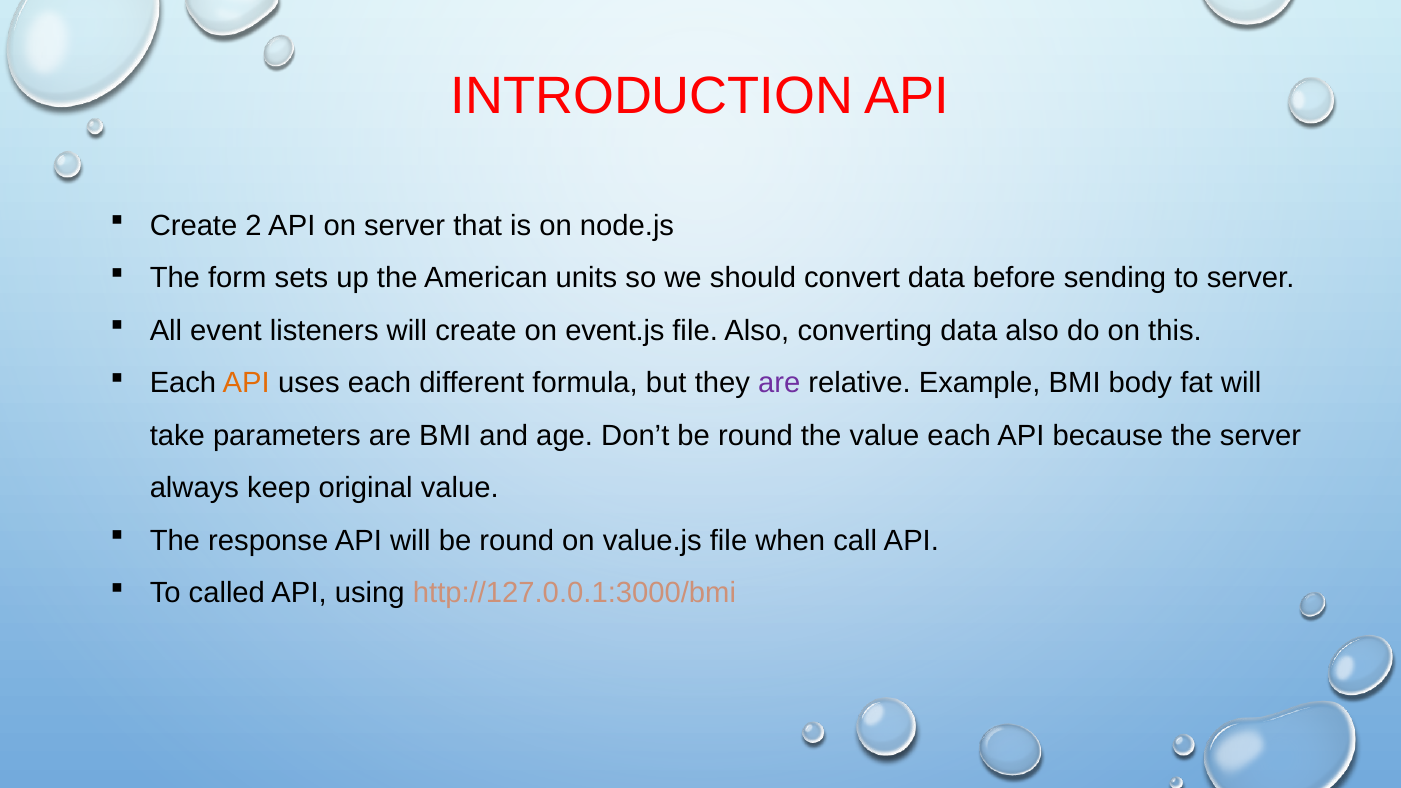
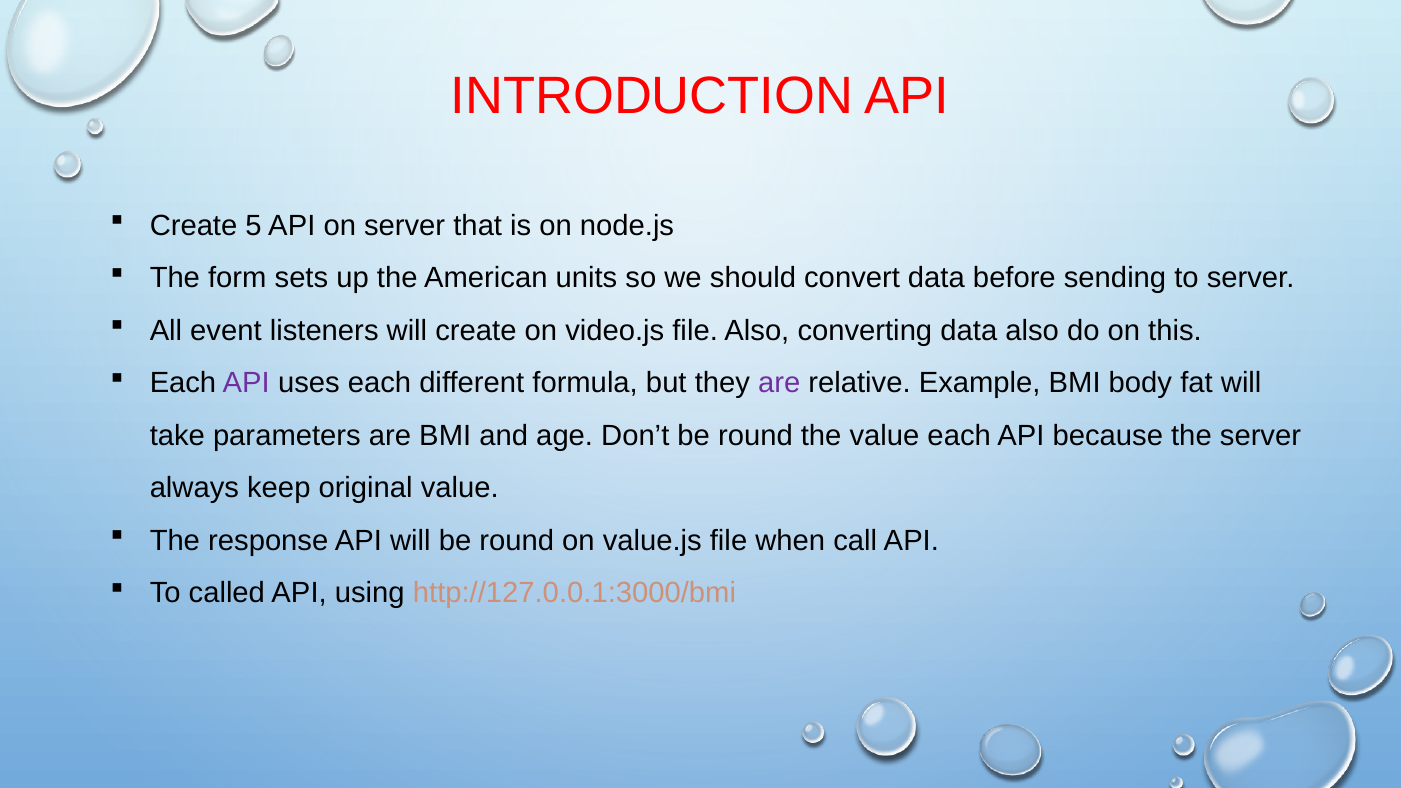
2: 2 -> 5
event.js: event.js -> video.js
API at (246, 383) colour: orange -> purple
